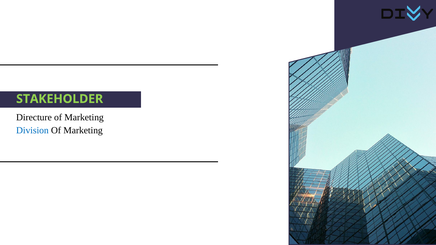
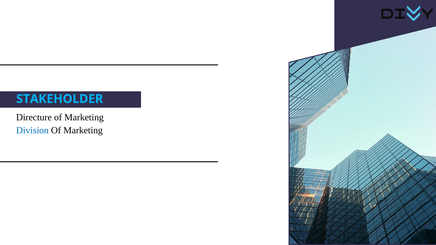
STAKEHOLDER colour: light green -> light blue
